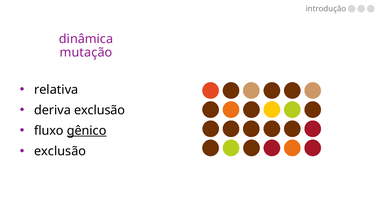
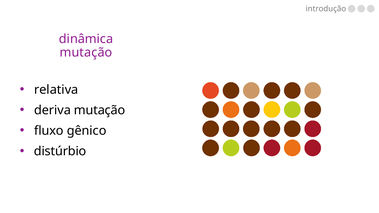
deriva exclusão: exclusão -> mutação
gênico underline: present -> none
exclusão at (60, 151): exclusão -> distúrbio
